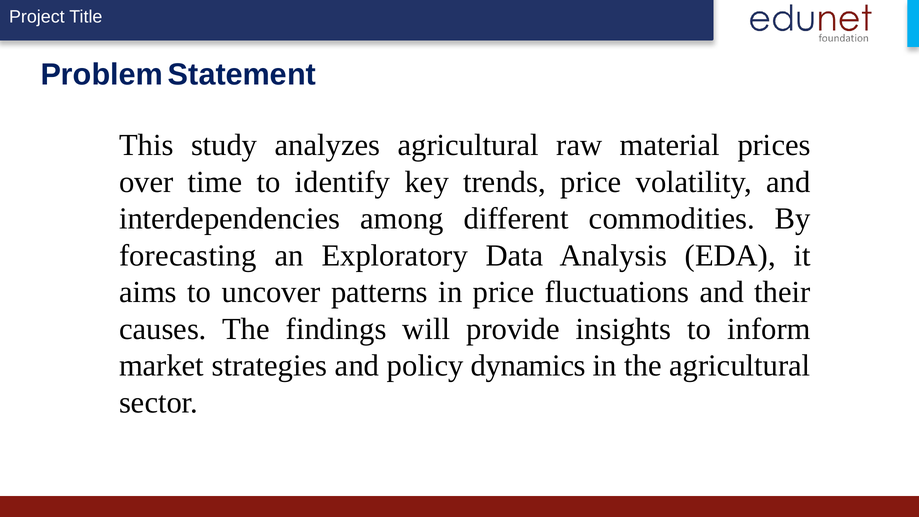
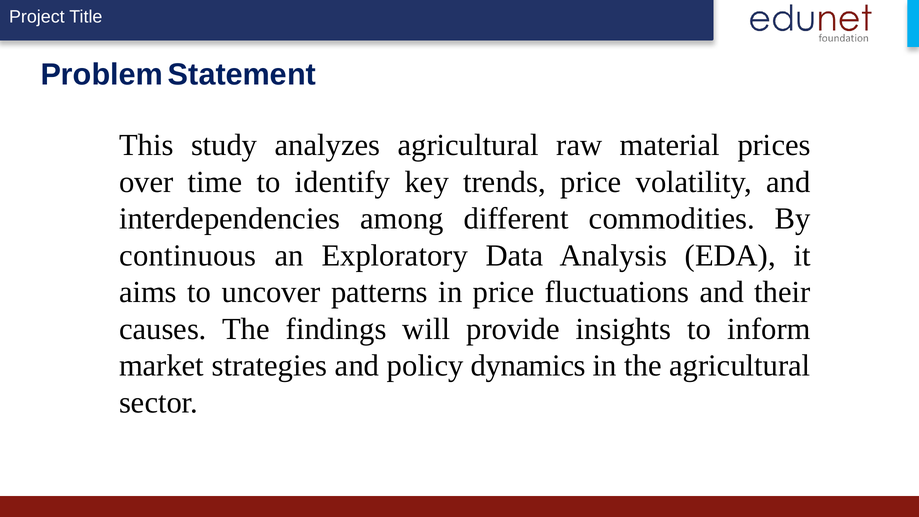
forecasting: forecasting -> continuous
